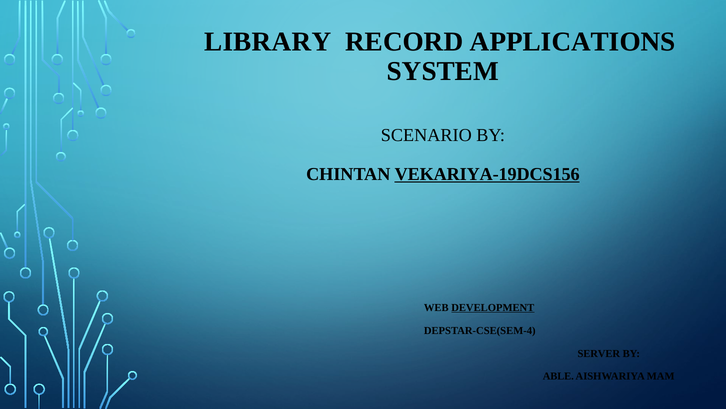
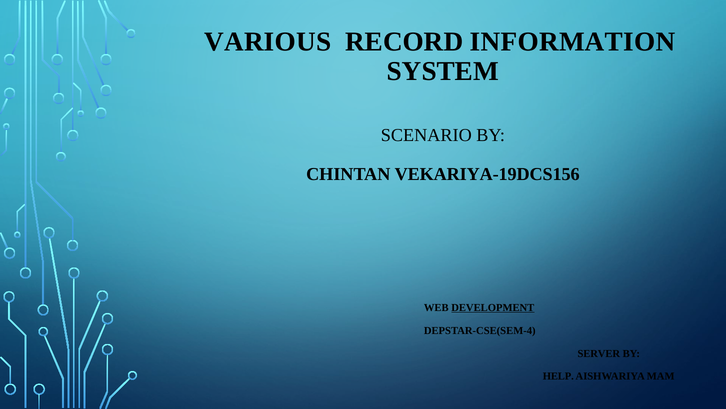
LIBRARY: LIBRARY -> VARIOUS
APPLICATIONS: APPLICATIONS -> INFORMATION
VEKARIYA-19DCS156 underline: present -> none
ABLE: ABLE -> HELP
